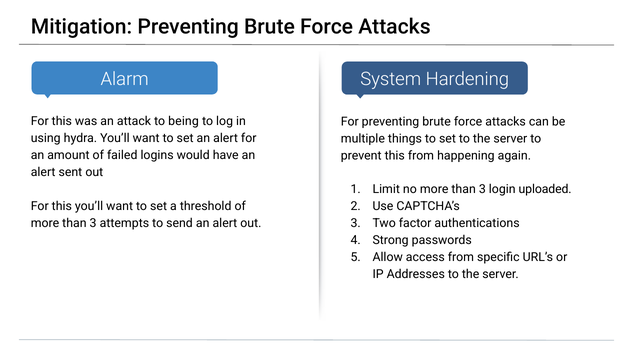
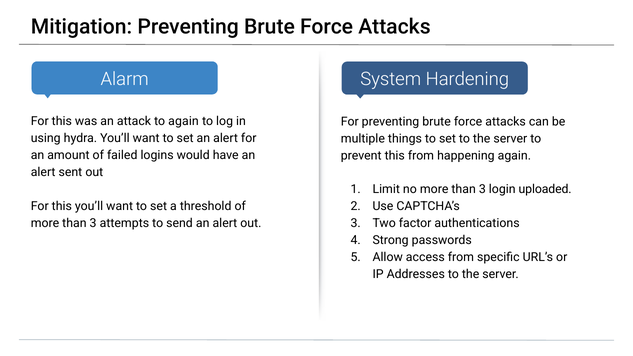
to being: being -> again
